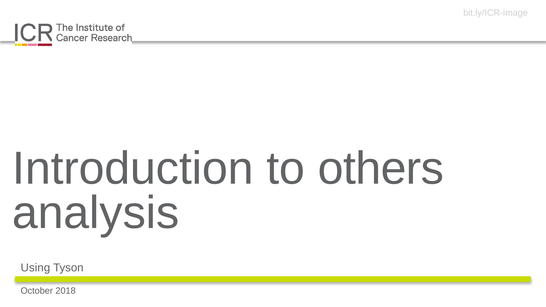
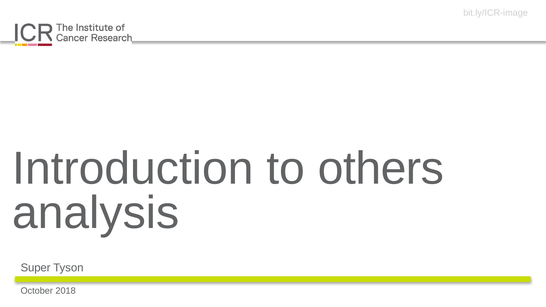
Using: Using -> Super
